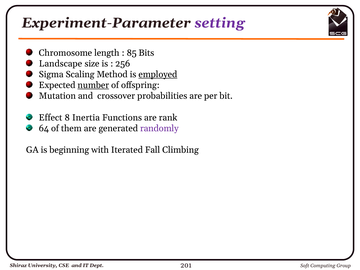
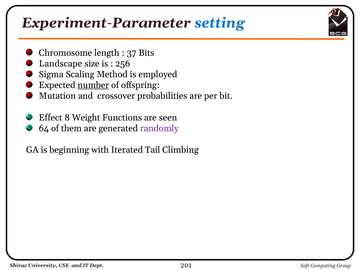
setting colour: purple -> blue
85: 85 -> 37
employed underline: present -> none
Inertia: Inertia -> Weight
rank: rank -> seen
Fall: Fall -> Tail
